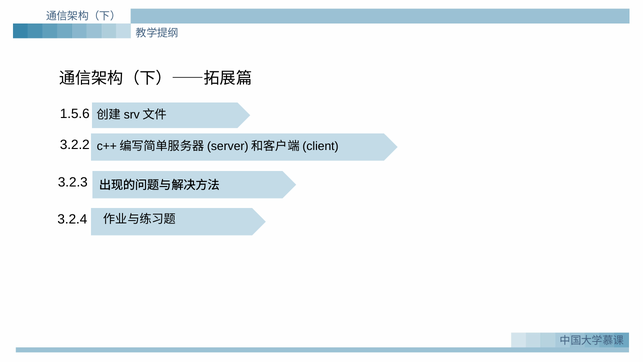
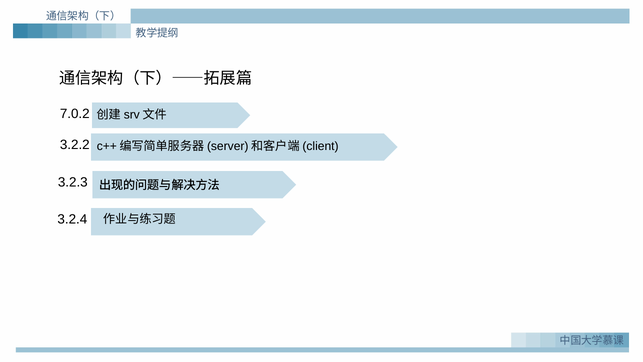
1.5.6: 1.5.6 -> 7.0.2
